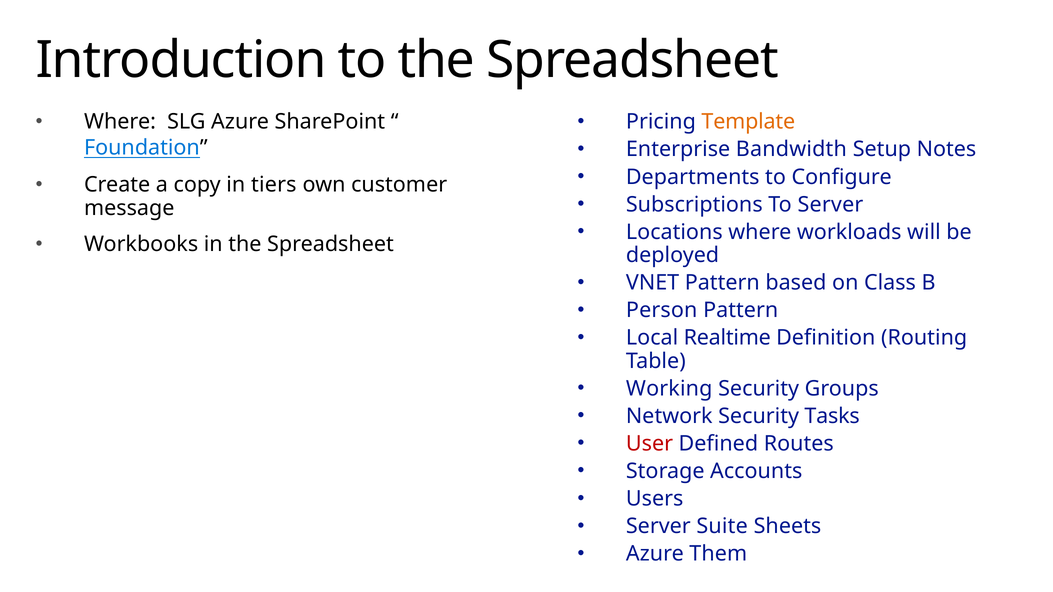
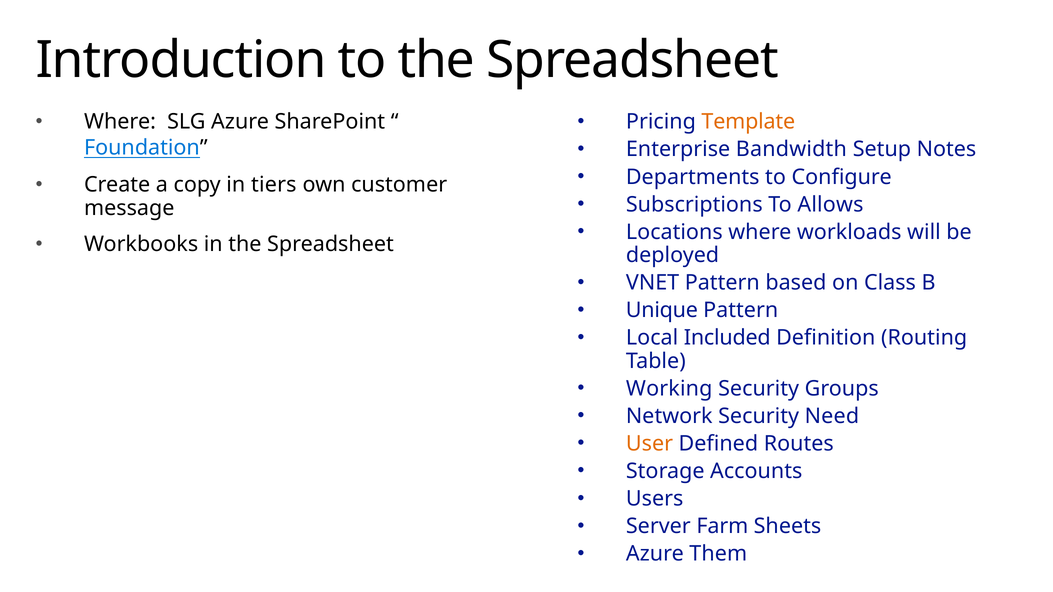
To Server: Server -> Allows
Person: Person -> Unique
Realtime: Realtime -> Included
Tasks: Tasks -> Need
User colour: red -> orange
Suite: Suite -> Farm
